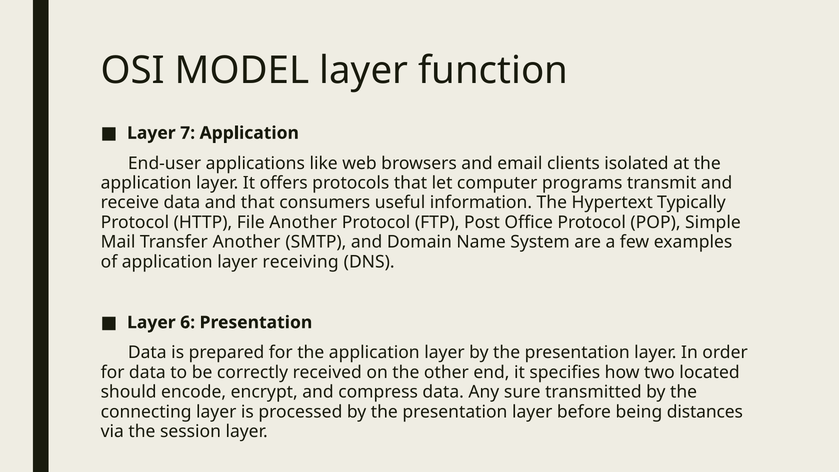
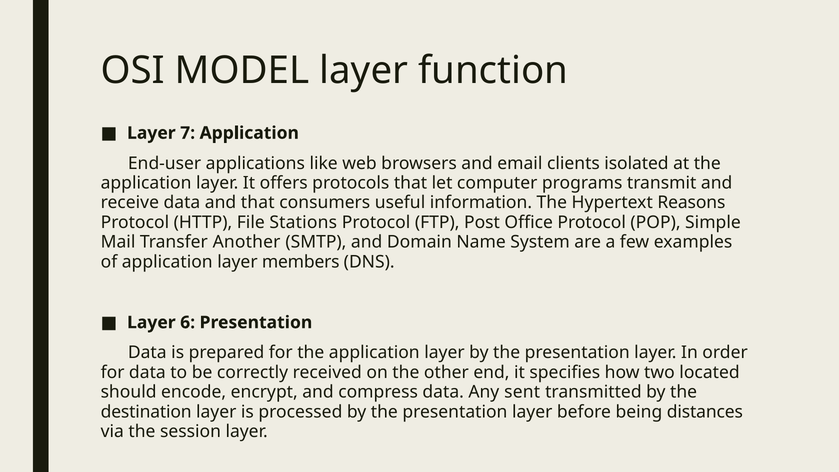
Typically: Typically -> Reasons
File Another: Another -> Stations
receiving: receiving -> members
sure: sure -> sent
connecting: connecting -> destination
